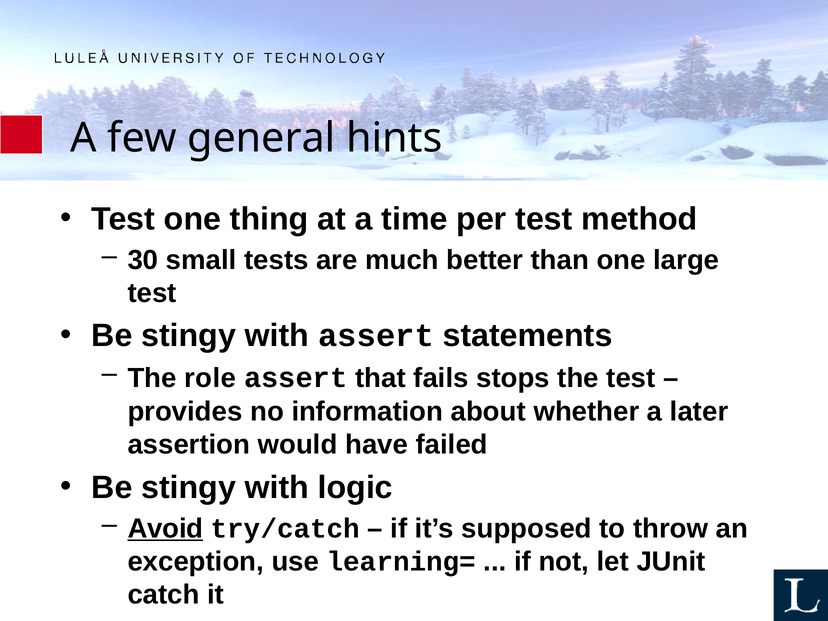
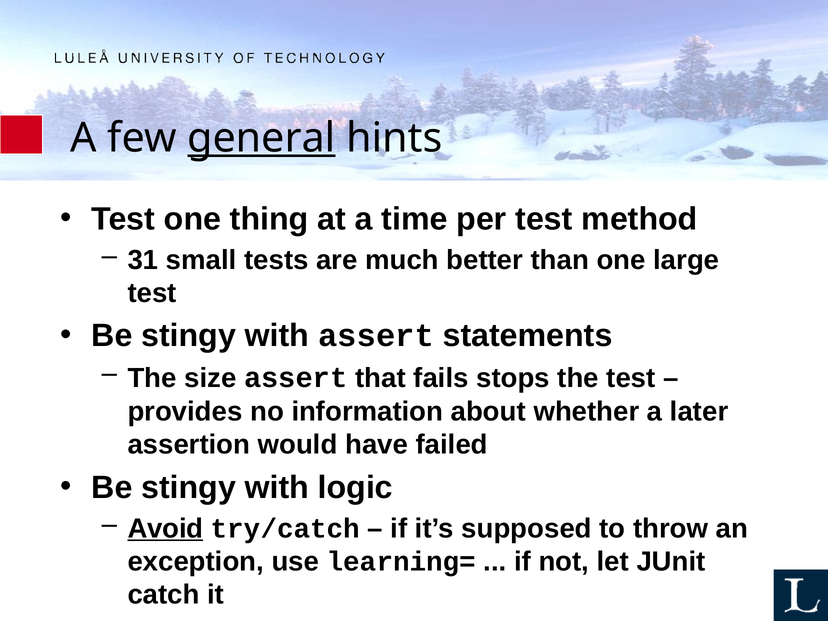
general underline: none -> present
30: 30 -> 31
role: role -> size
